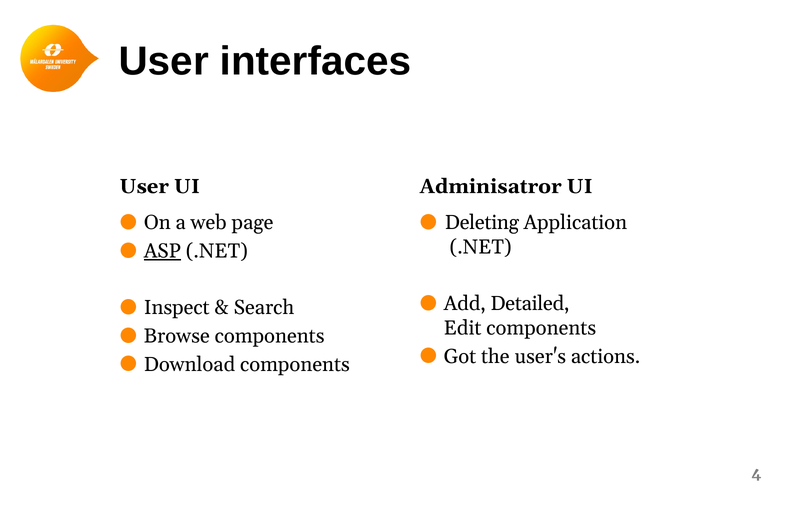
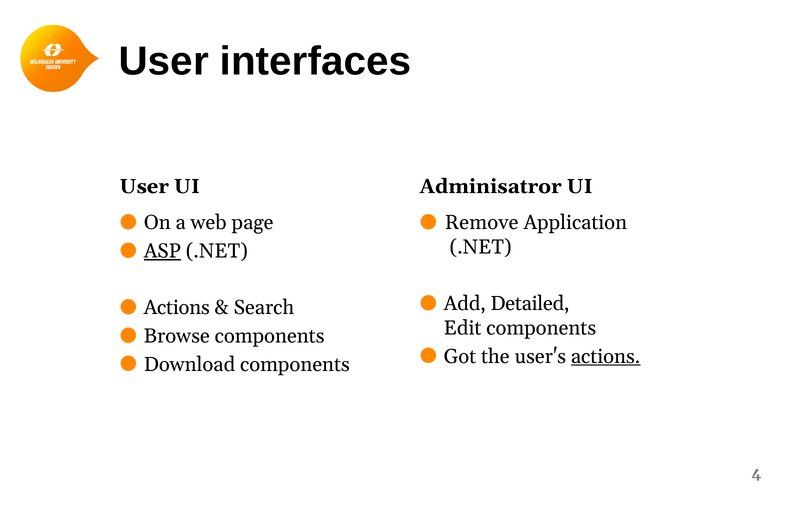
Deleting: Deleting -> Remove
Inspect at (177, 308): Inspect -> Actions
actions at (606, 357) underline: none -> present
